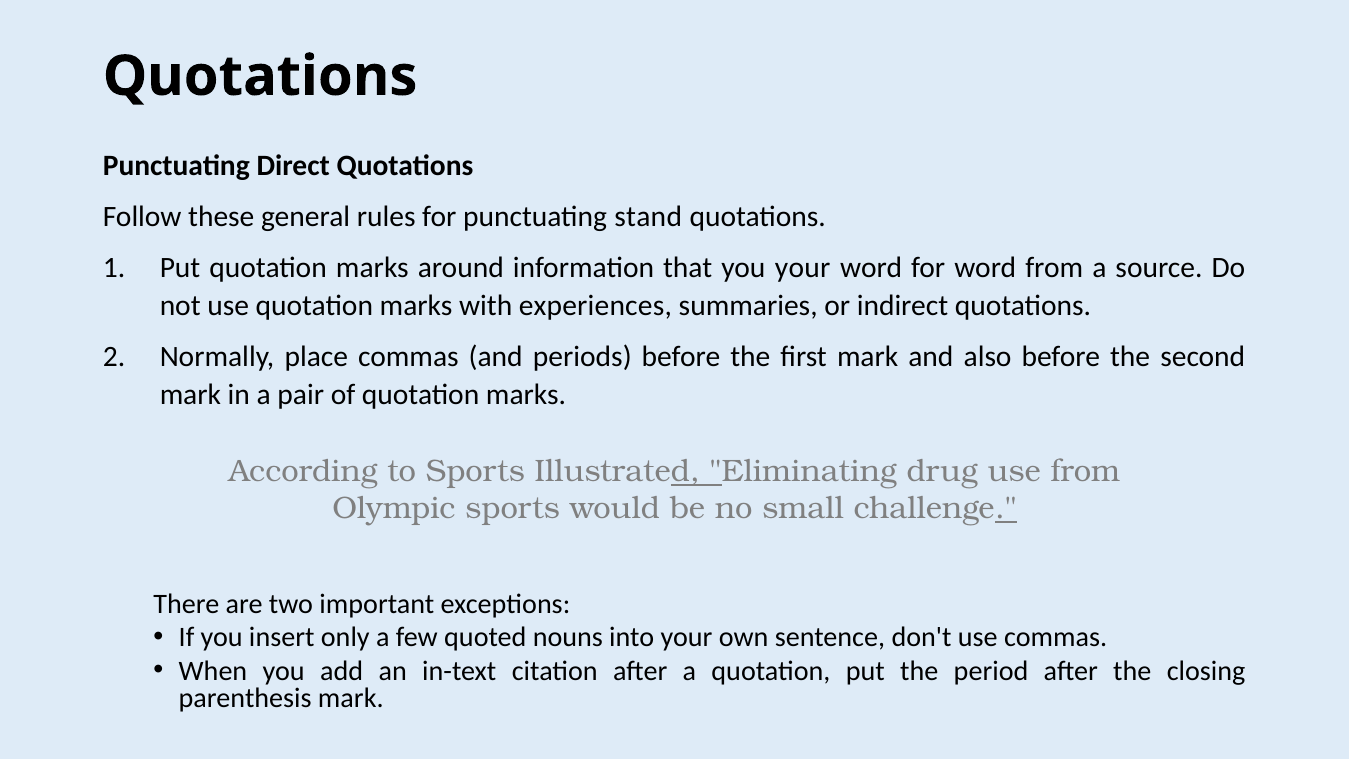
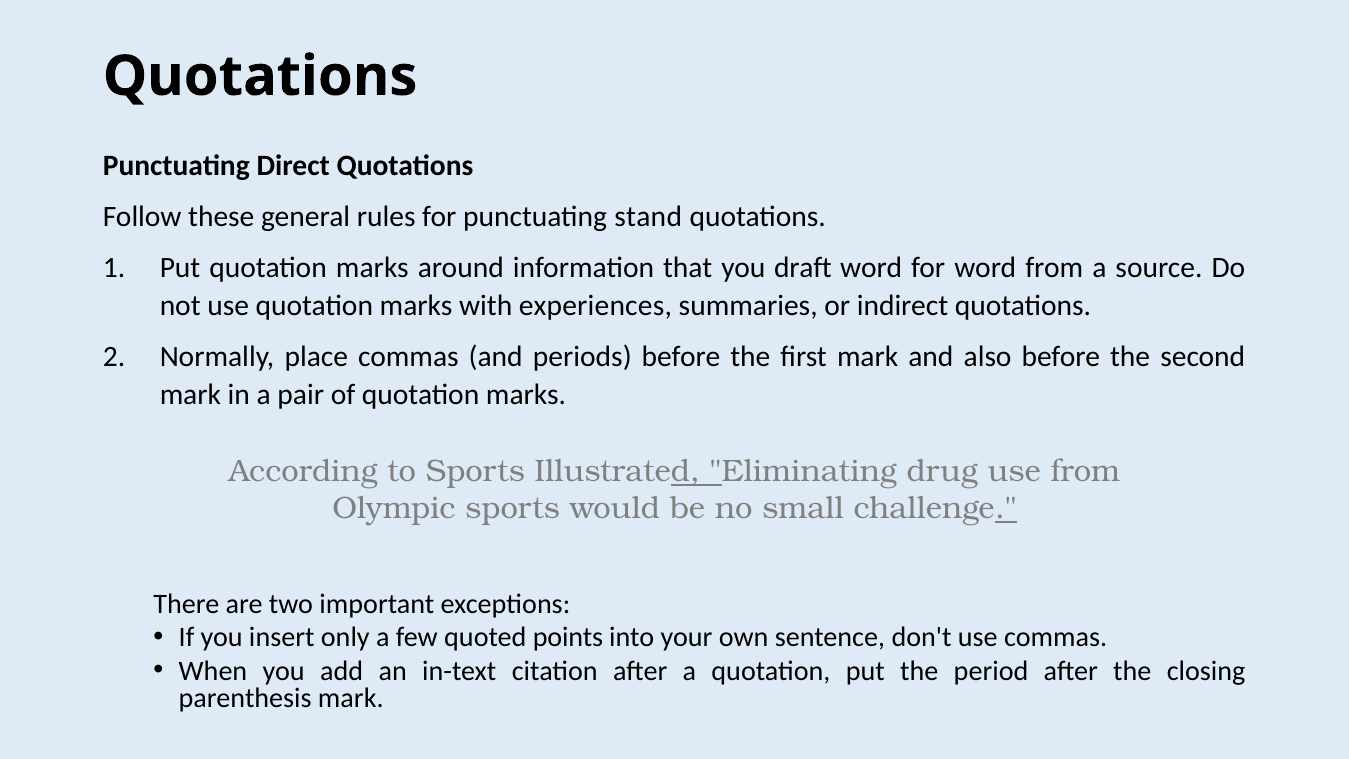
you your: your -> draft
nouns: nouns -> points
